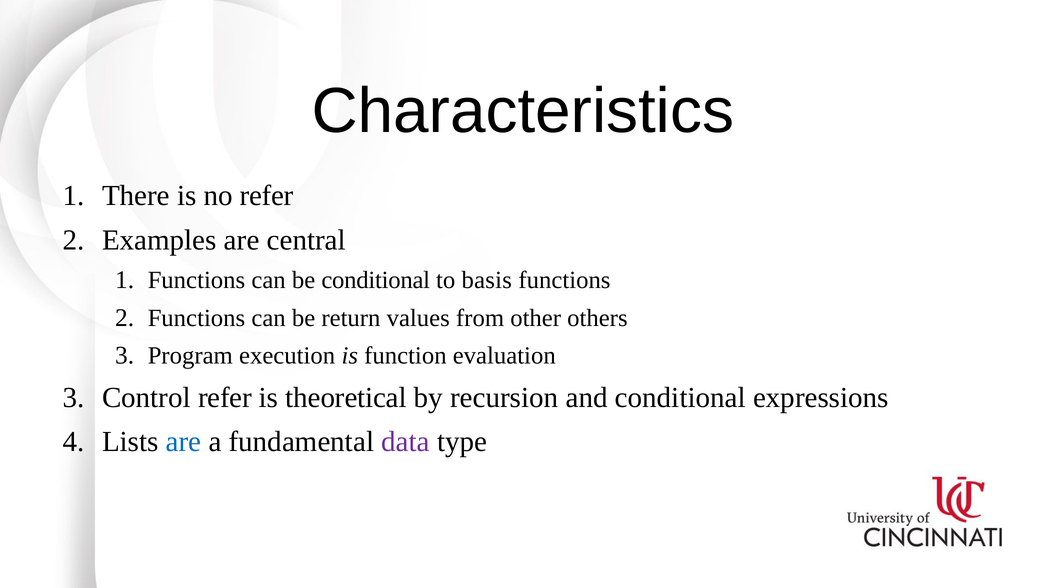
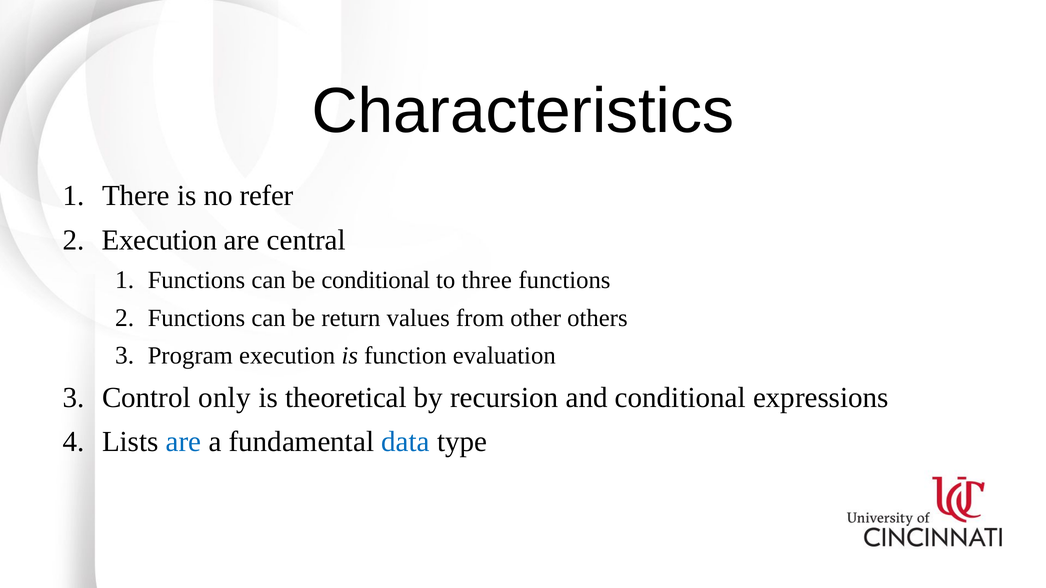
Examples at (159, 240): Examples -> Execution
basis: basis -> three
Control refer: refer -> only
data colour: purple -> blue
